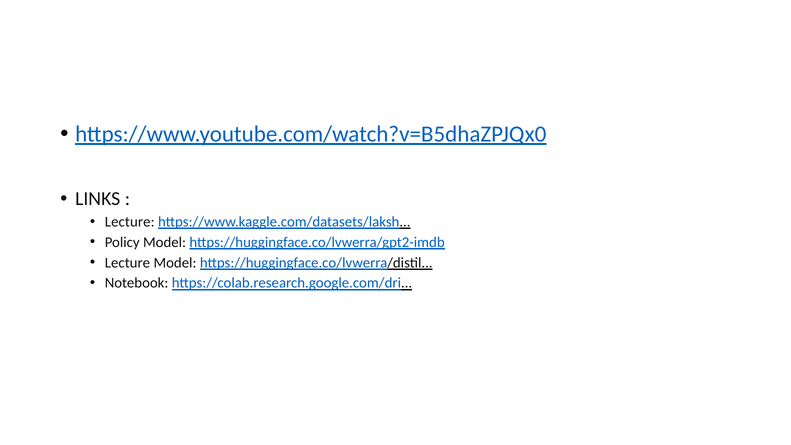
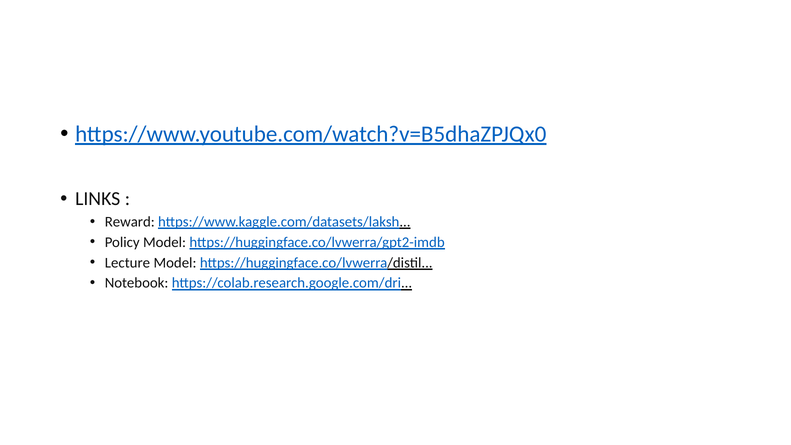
Lecture at (130, 222): Lecture -> Reward
